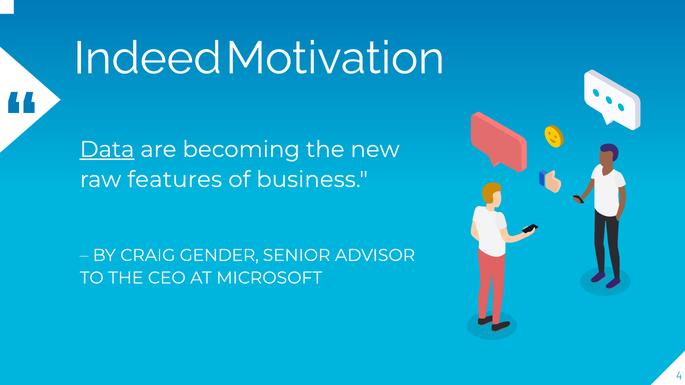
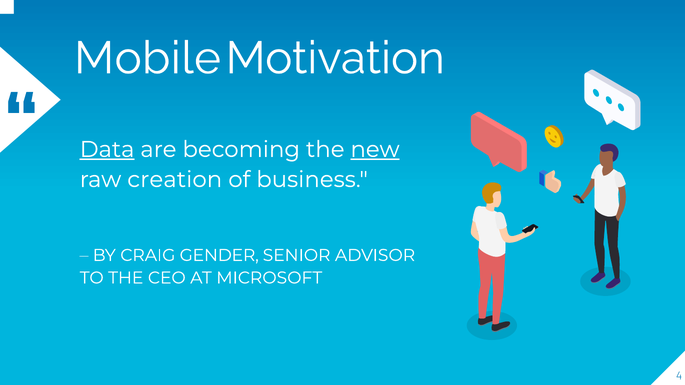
Indeed: Indeed -> Mobile
new underline: none -> present
features: features -> creation
